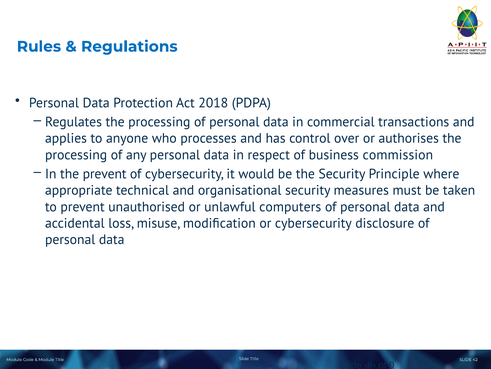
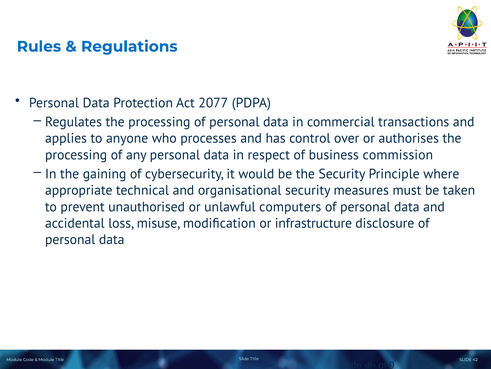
2018: 2018 -> 2077
the prevent: prevent -> gaining
or cybersecurity: cybersecurity -> infrastructure
